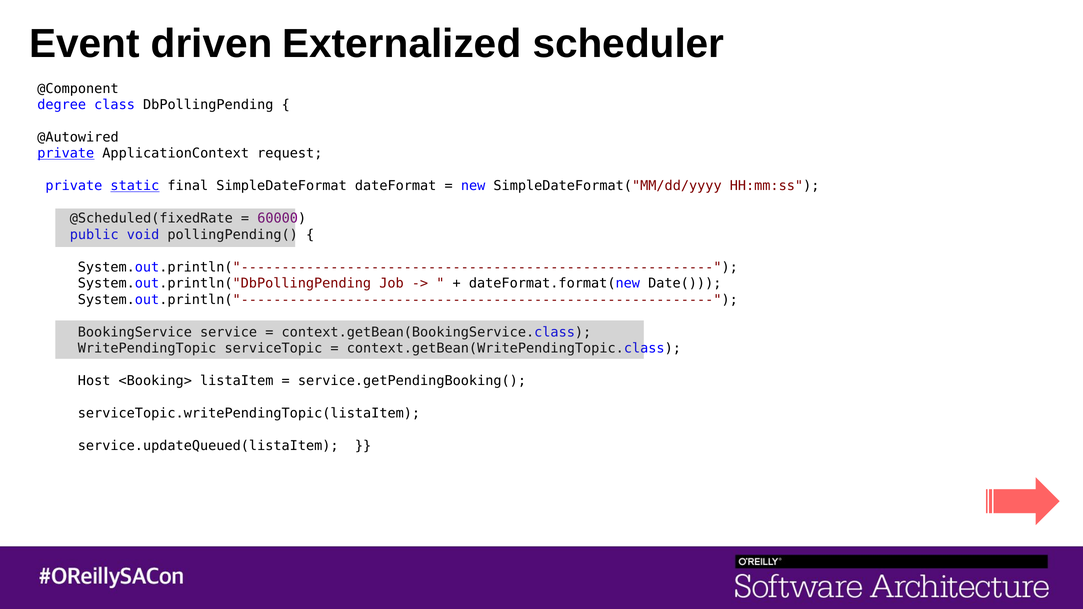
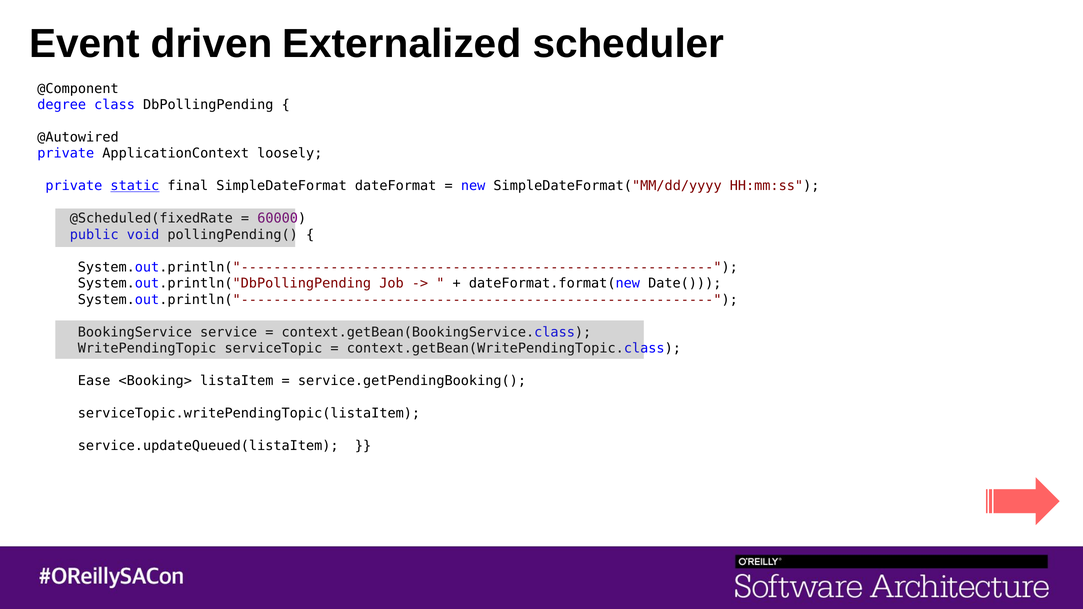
private at (66, 154) underline: present -> none
request: request -> loosely
Host: Host -> Ease
